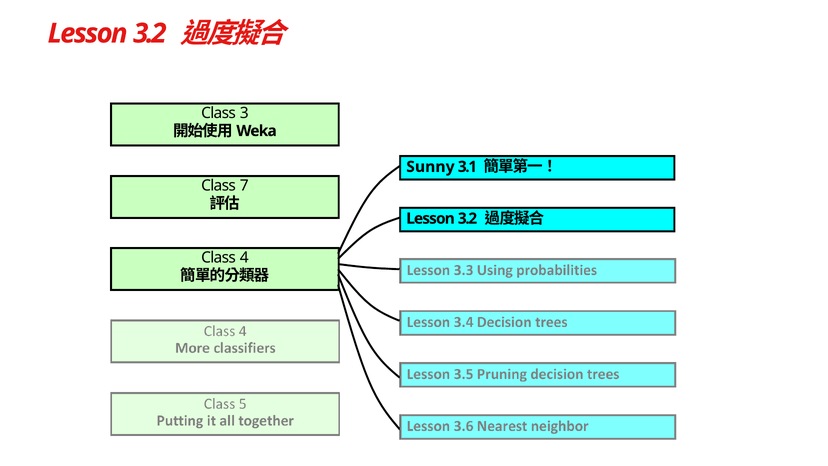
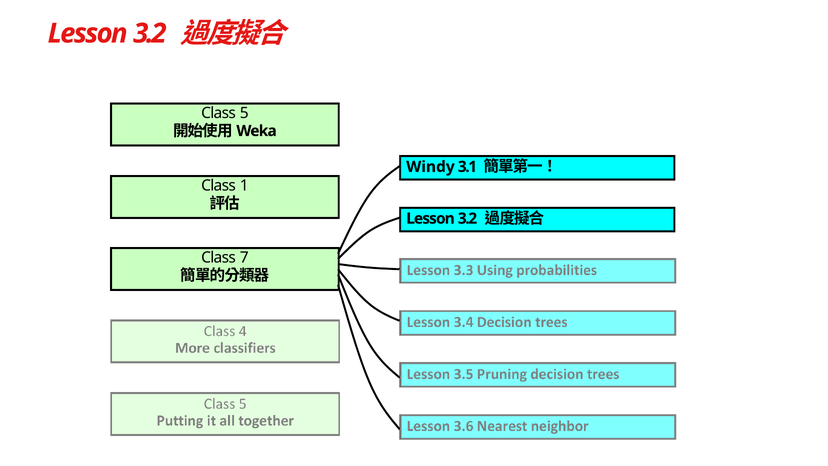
3 at (244, 113): 3 -> 5
Sunny: Sunny -> Windy
7: 7 -> 1
4 at (244, 258): 4 -> 7
